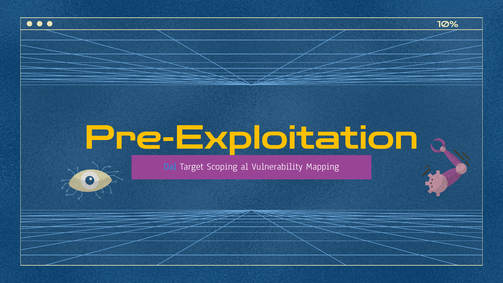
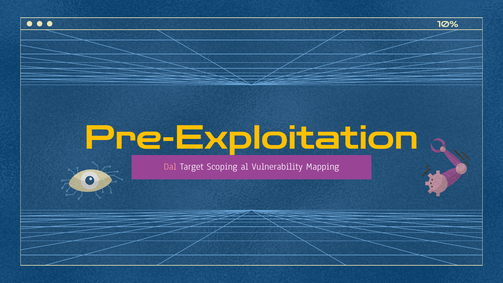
Dal colour: light blue -> pink
